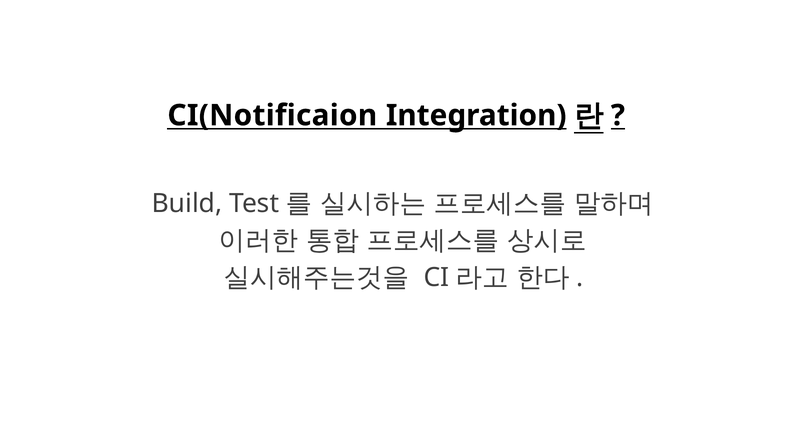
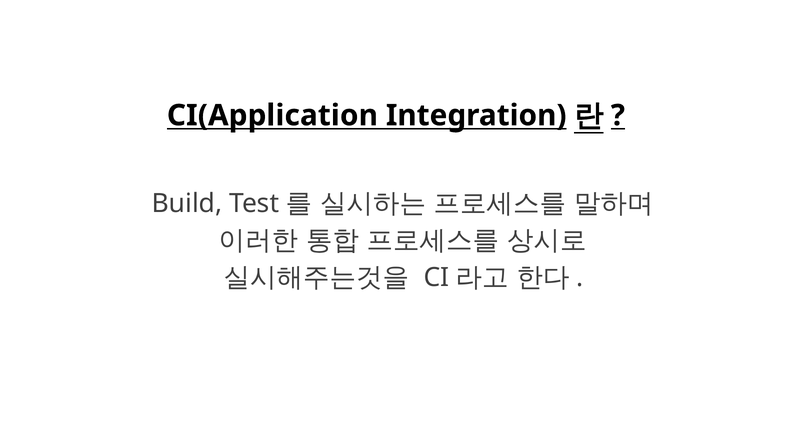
CI(Notificaion: CI(Notificaion -> CI(Application
